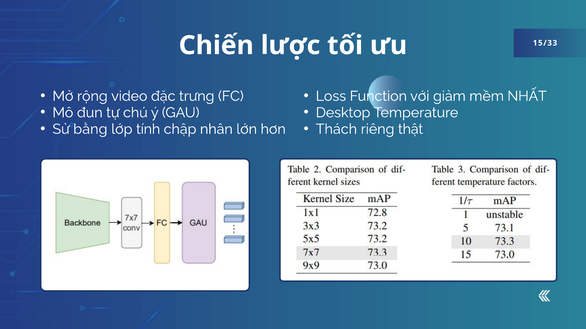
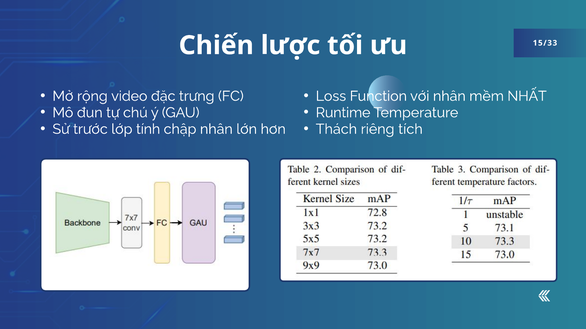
với giảm: giảm -> nhân
Desktop: Desktop -> Runtime
bằng: bằng -> trước
thật: thật -> tích
